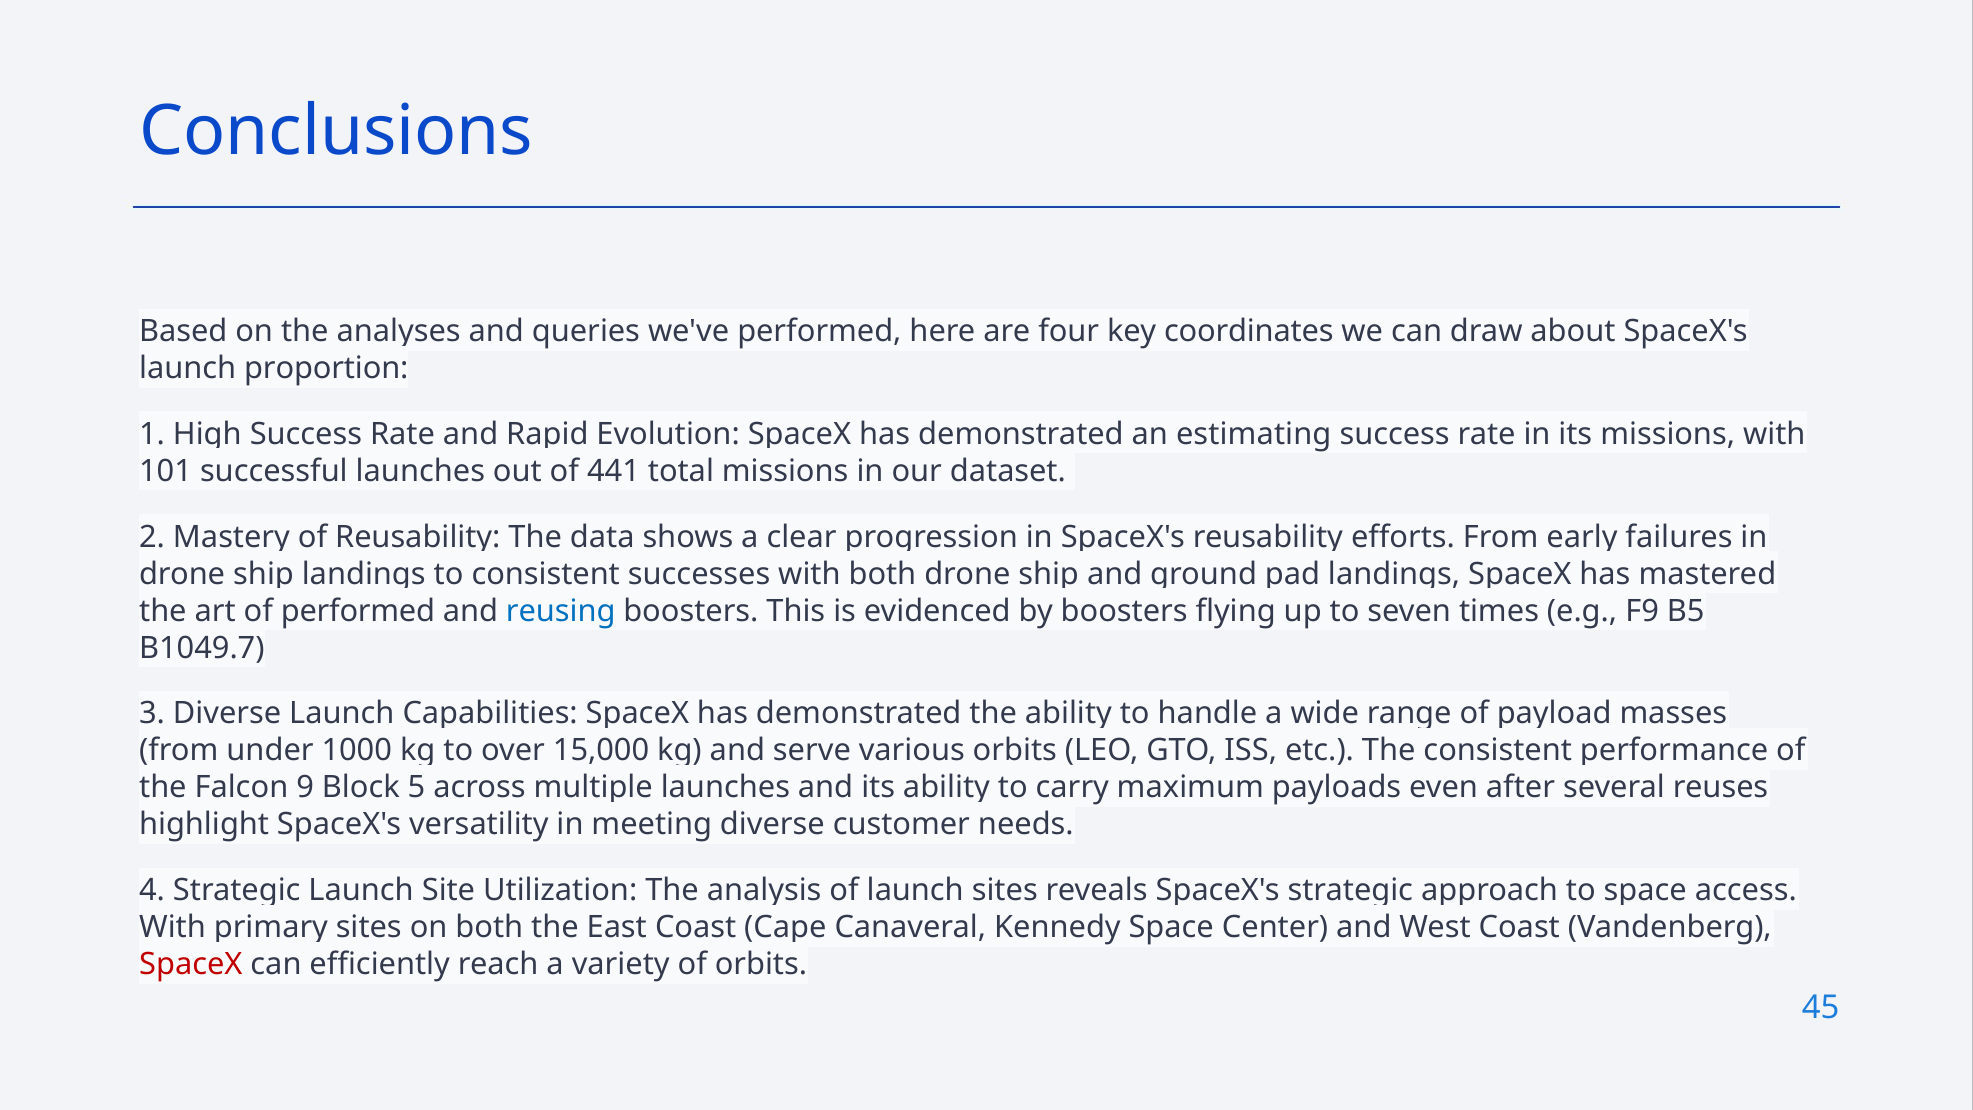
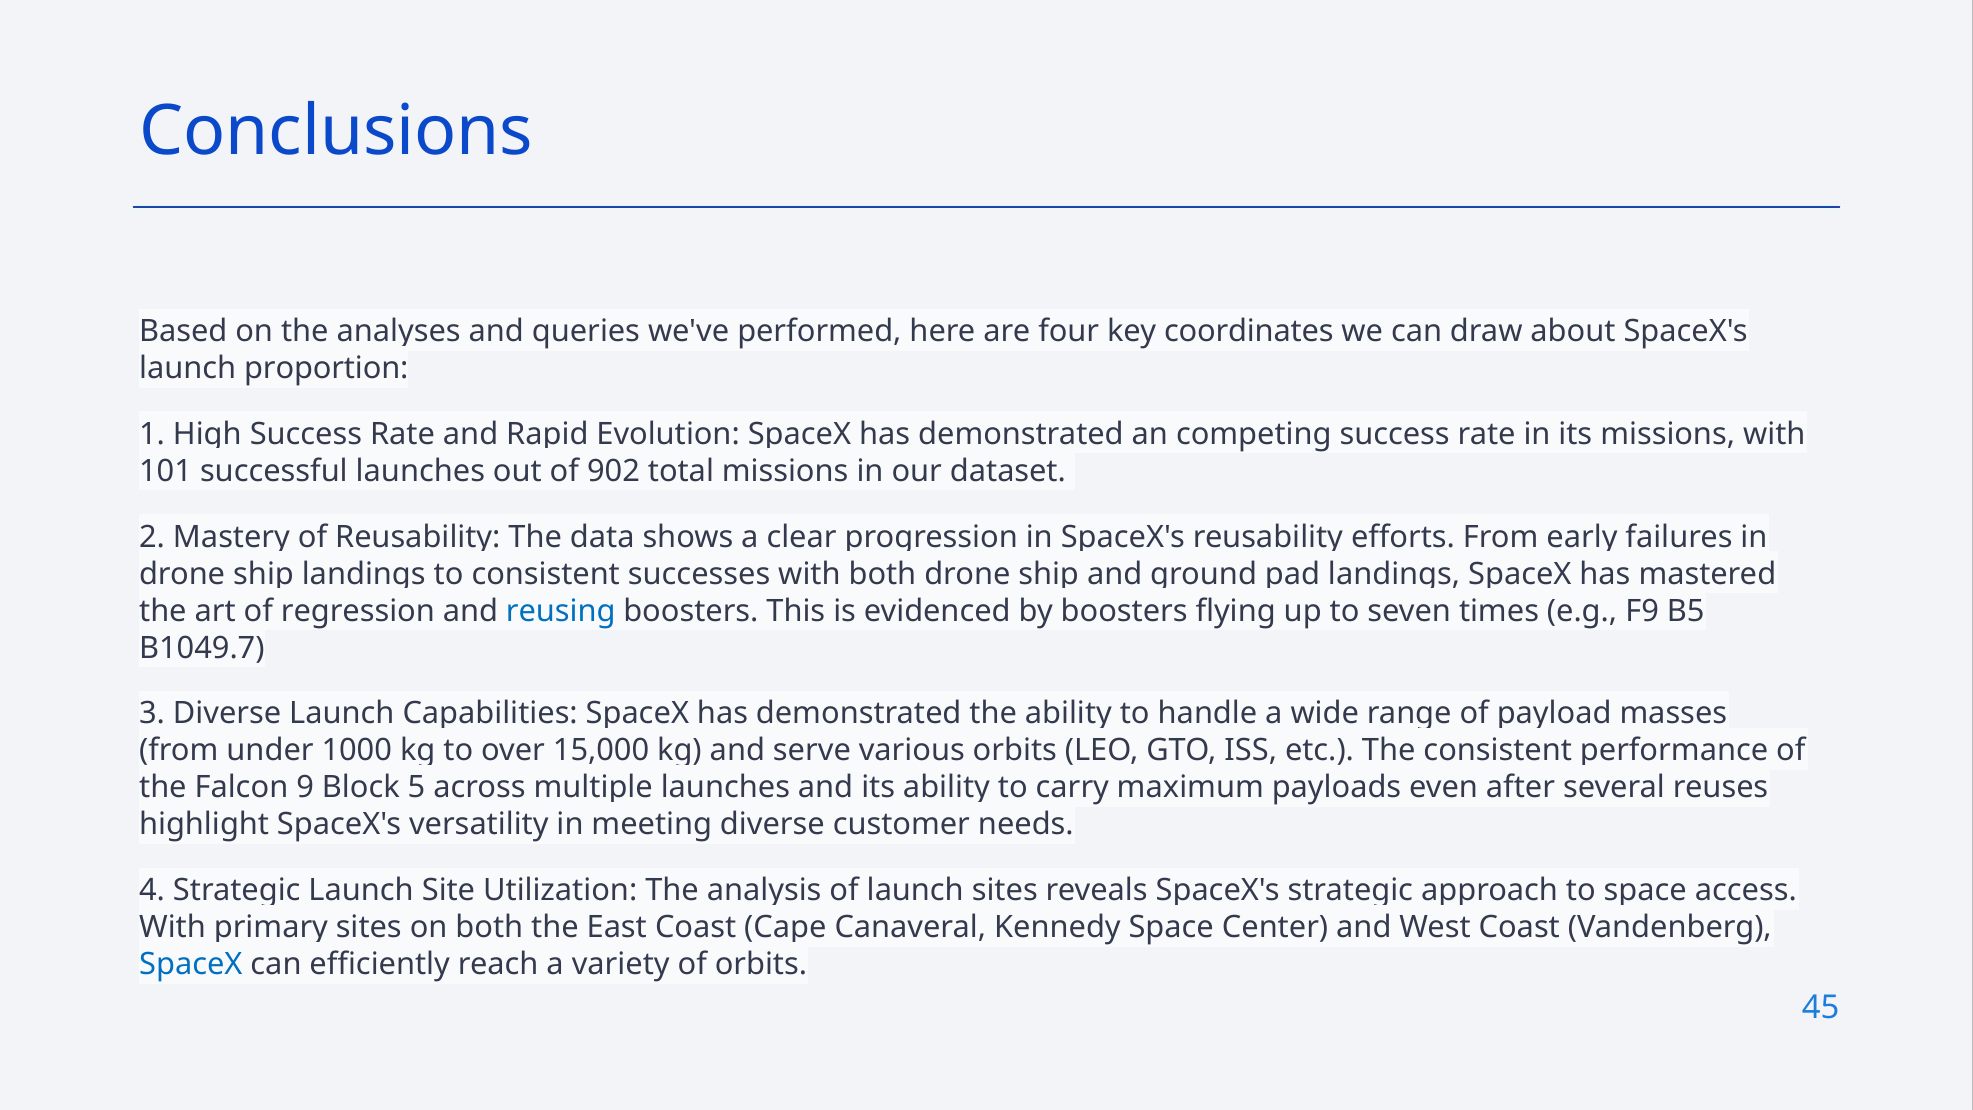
estimating: estimating -> competing
441: 441 -> 902
performed at (358, 611): performed -> regression
SpaceX at (191, 964) colour: red -> blue
